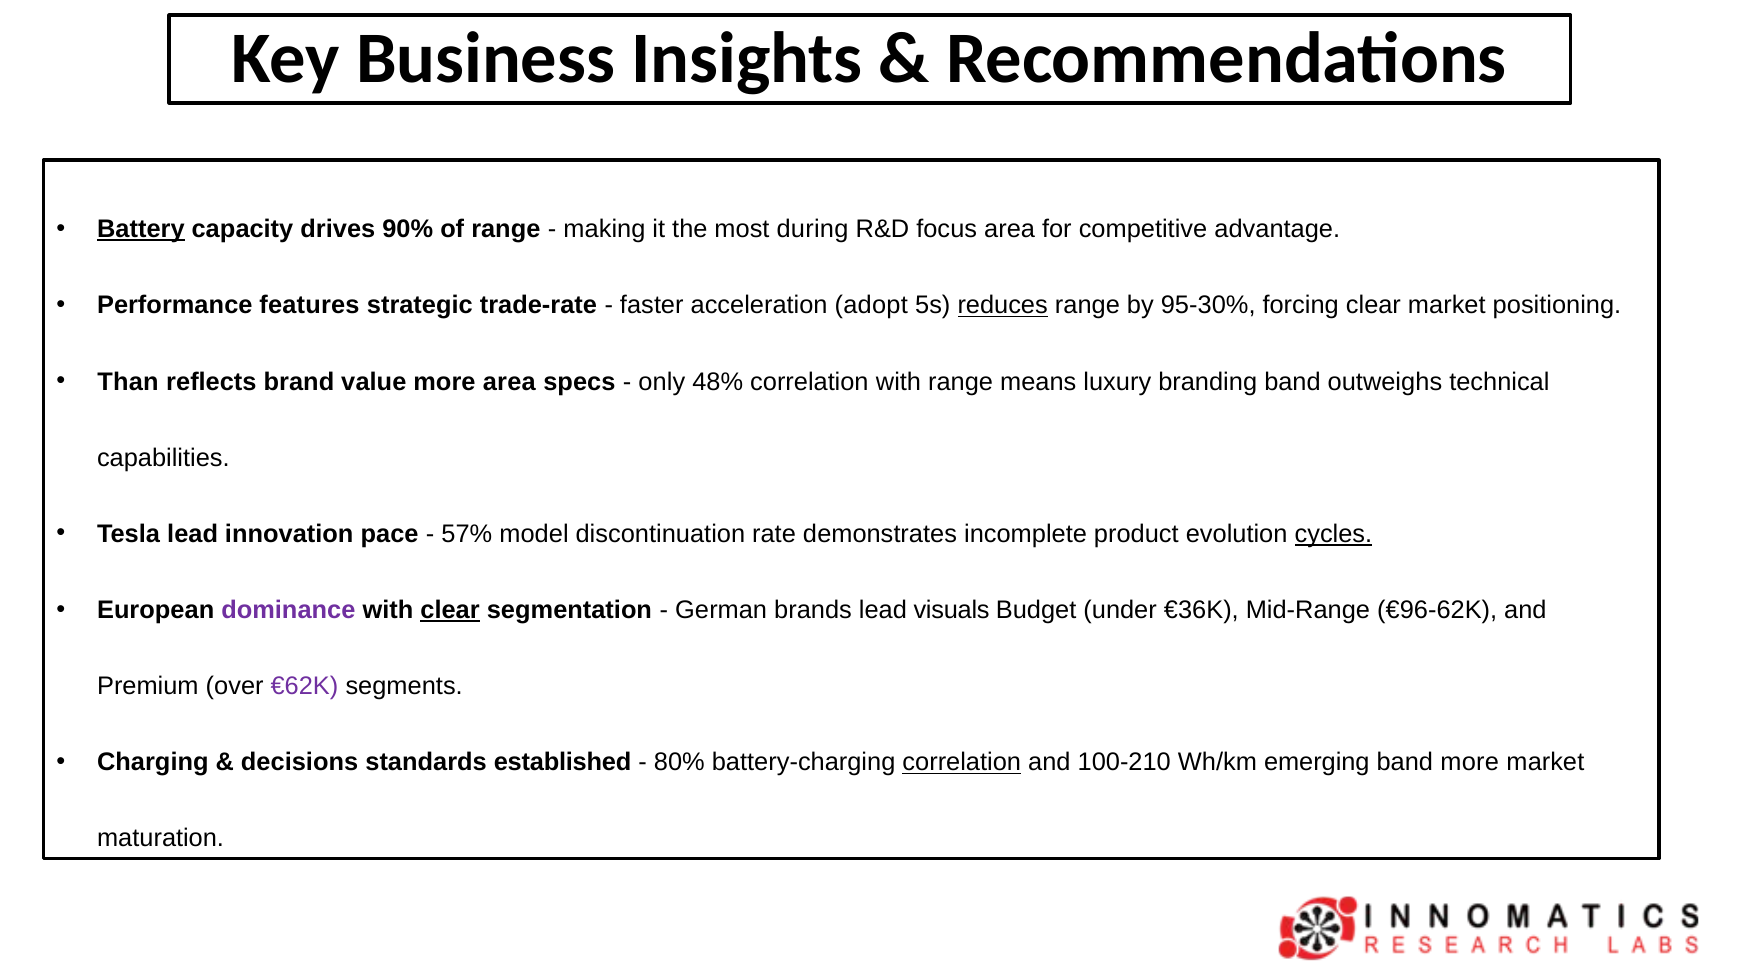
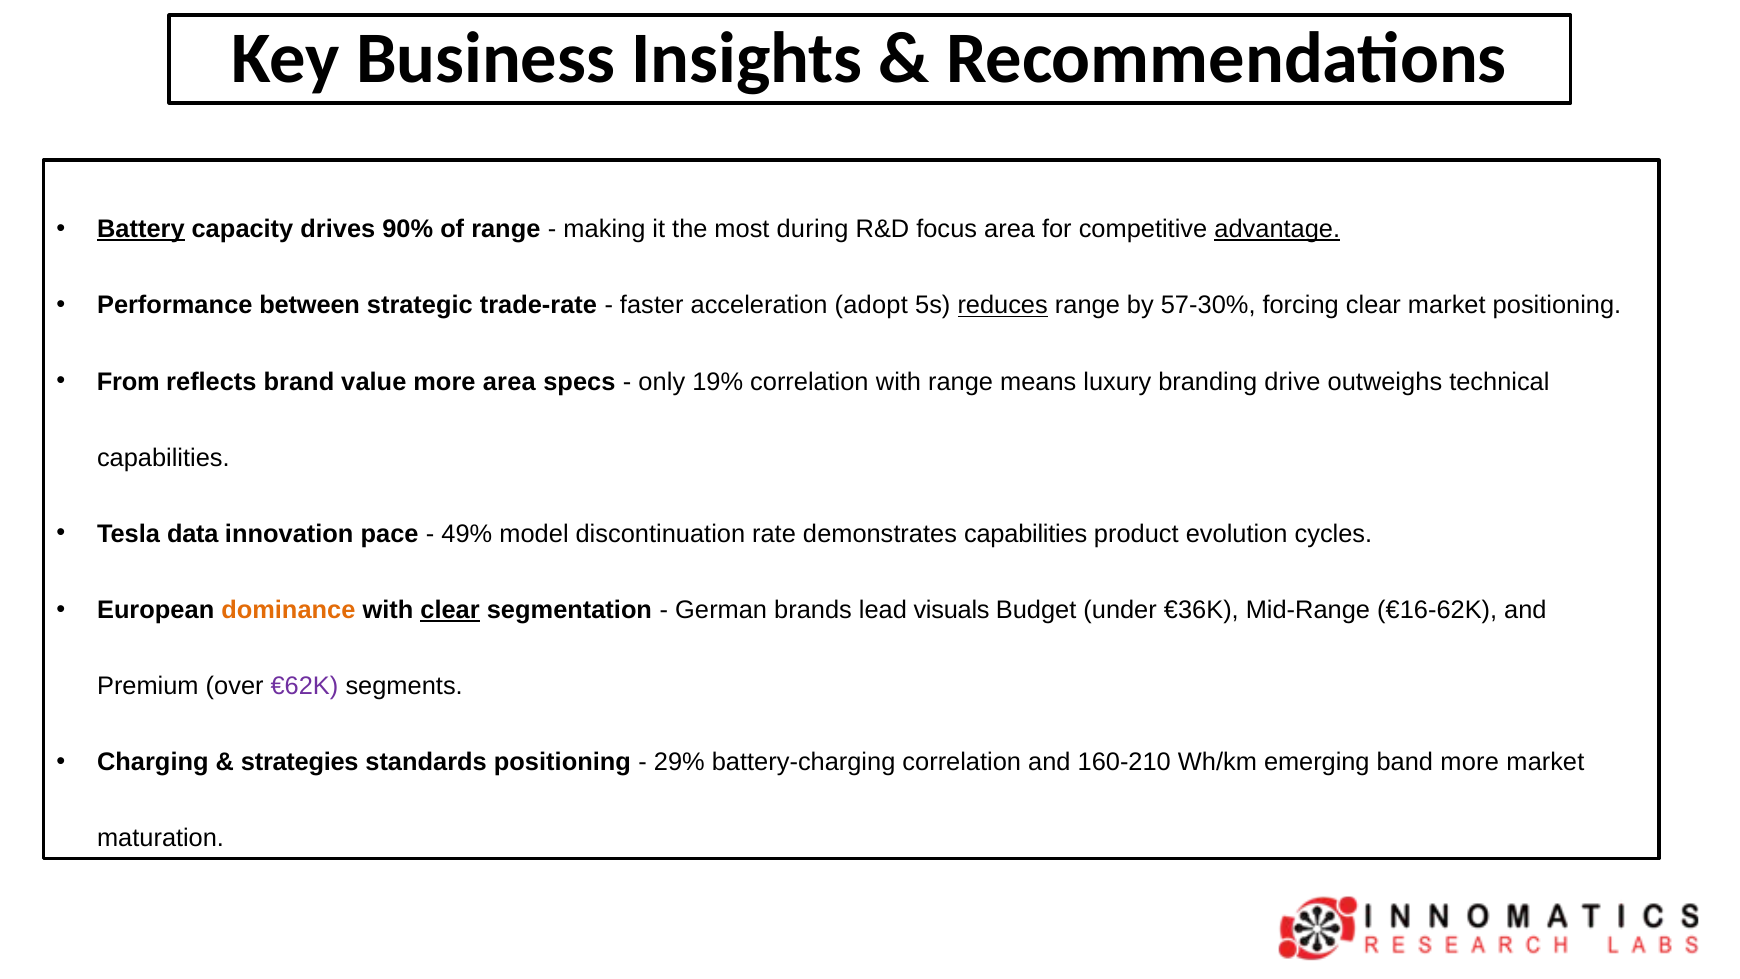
advantage underline: none -> present
features: features -> between
95-30%: 95-30% -> 57-30%
Than: Than -> From
48%: 48% -> 19%
branding band: band -> drive
Tesla lead: lead -> data
57%: 57% -> 49%
demonstrates incomplete: incomplete -> capabilities
cycles underline: present -> none
dominance colour: purple -> orange
€96-62K: €96-62K -> €16-62K
decisions: decisions -> strategies
standards established: established -> positioning
80%: 80% -> 29%
correlation at (962, 762) underline: present -> none
100-210: 100-210 -> 160-210
